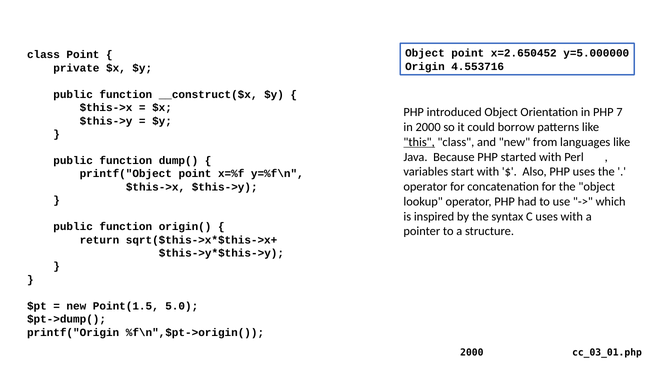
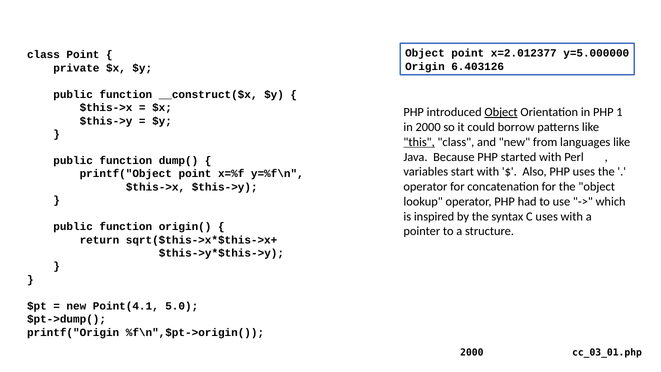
x=2.650452: x=2.650452 -> x=2.012377
4.553716: 4.553716 -> 6.403126
Object at (501, 112) underline: none -> present
7: 7 -> 1
Point(1.5: Point(1.5 -> Point(4.1
